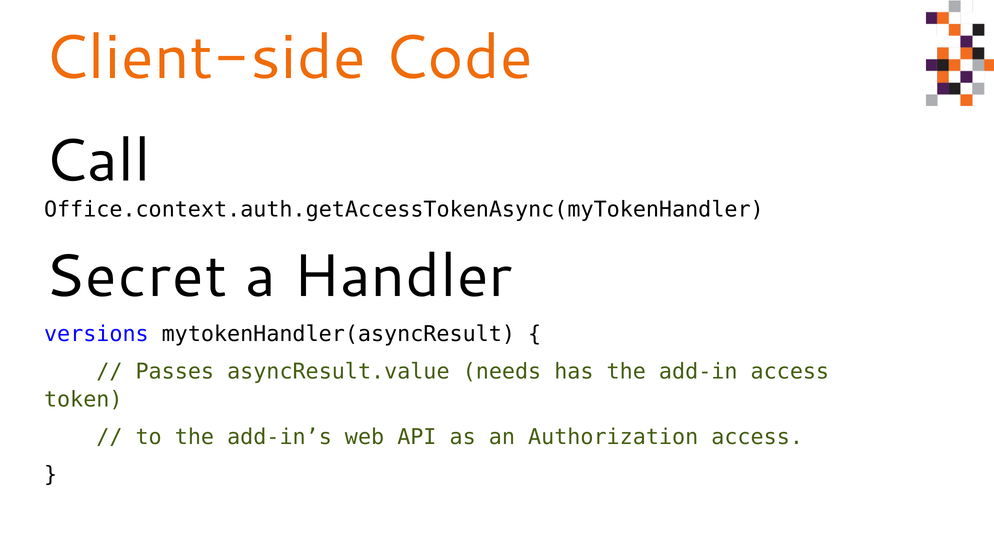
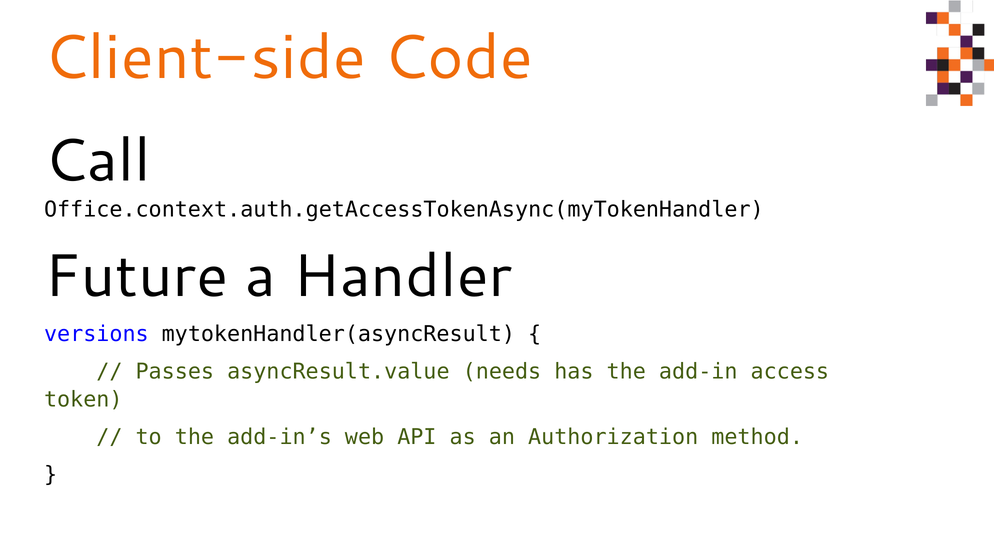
Secret: Secret -> Future
Authorization access: access -> method
